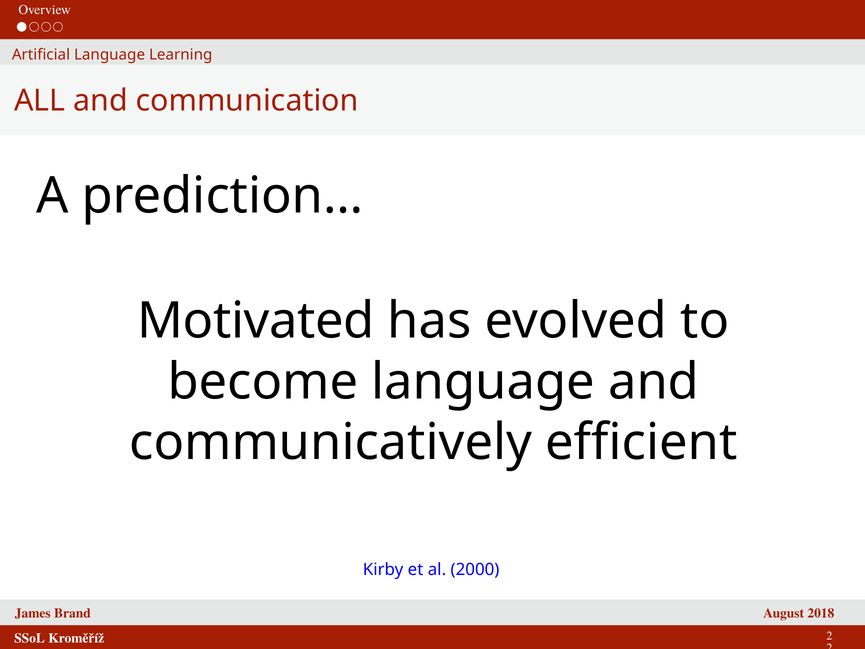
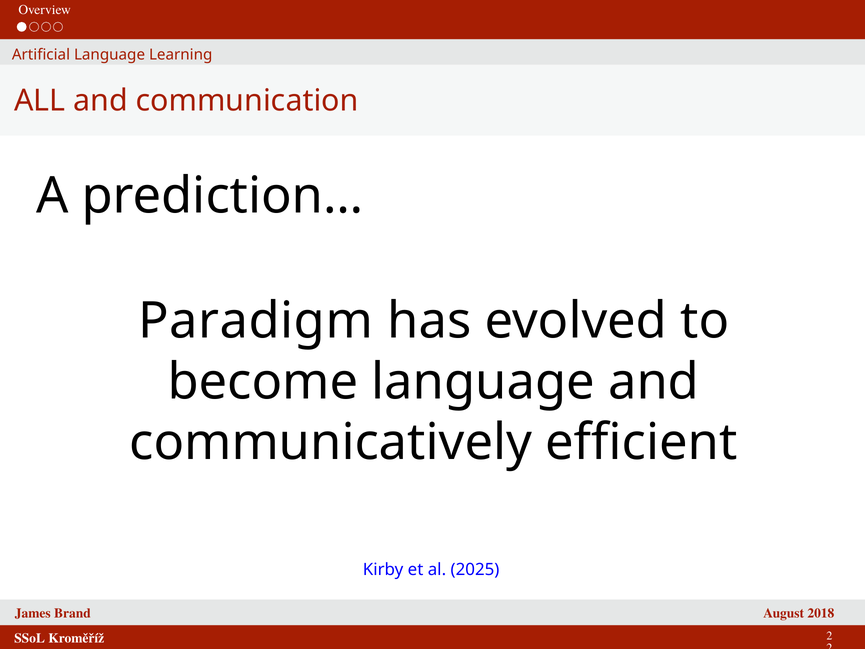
Motivated: Motivated -> Paradigm
2000: 2000 -> 2025
